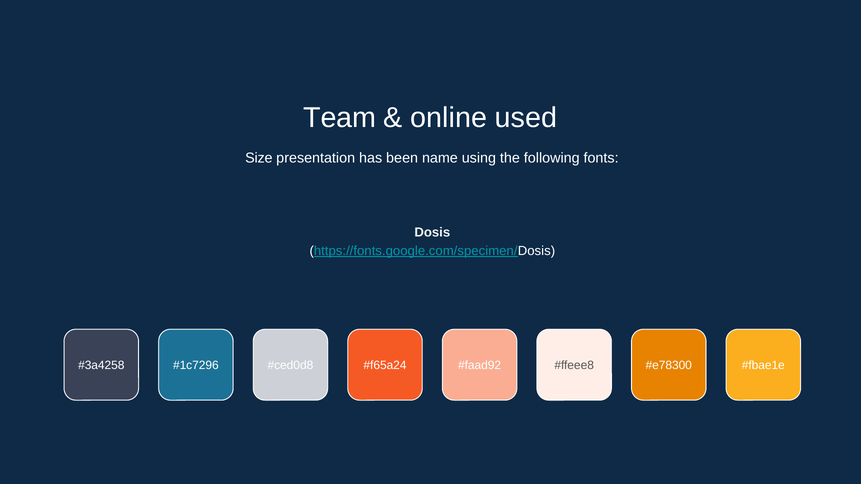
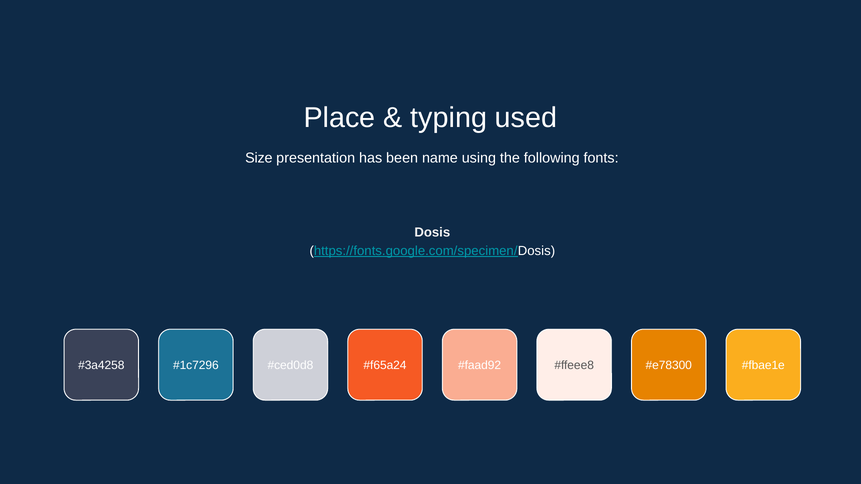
Team: Team -> Place
online: online -> typing
